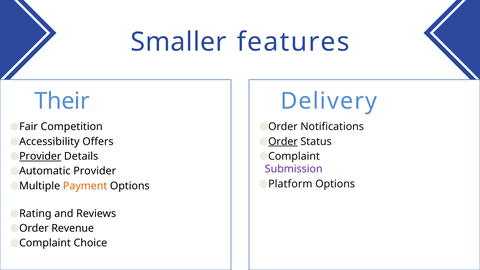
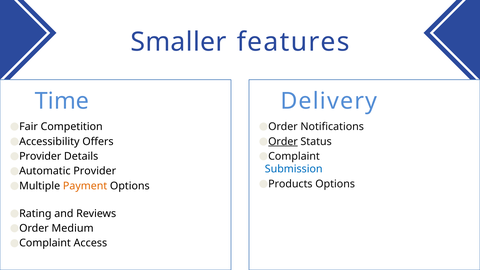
Their: Their -> Time
Provider at (40, 156) underline: present -> none
Submission colour: purple -> blue
Platform: Platform -> Products
Revenue: Revenue -> Medium
Choice: Choice -> Access
